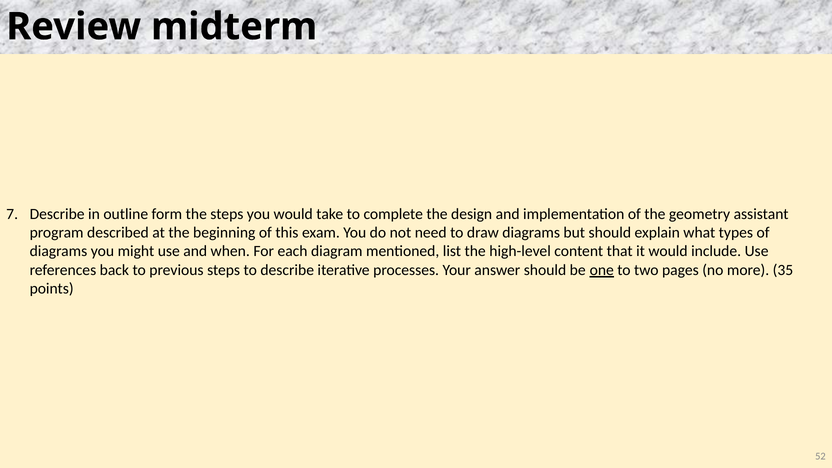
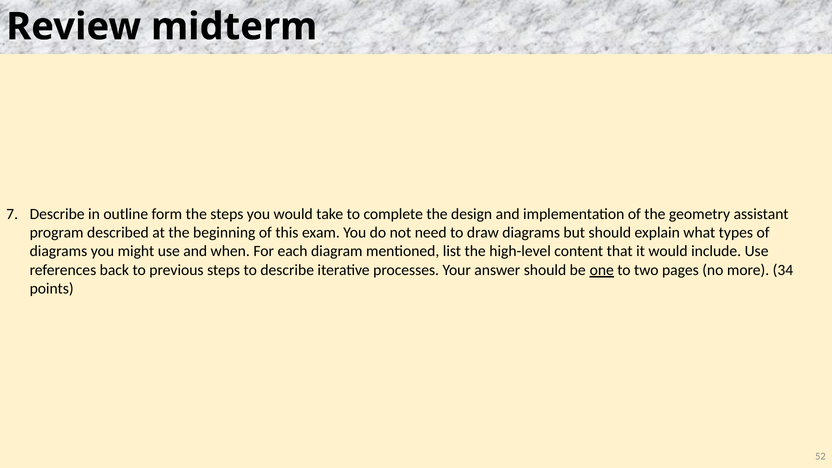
35: 35 -> 34
